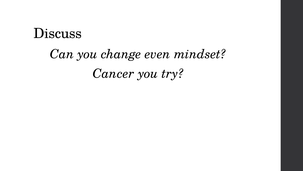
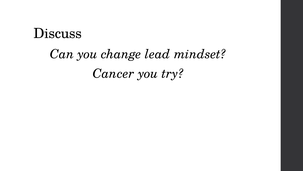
even: even -> lead
